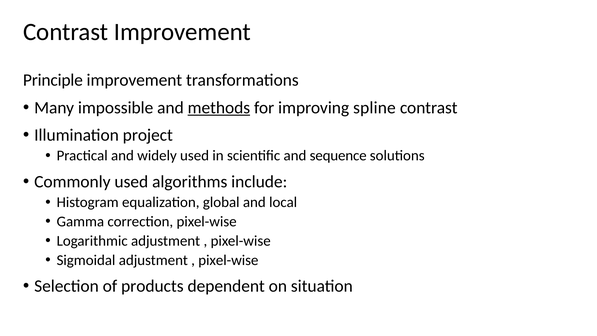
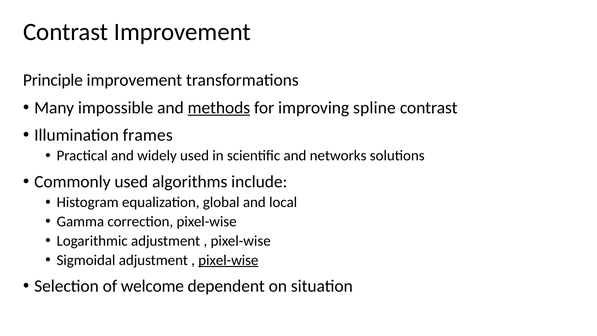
project: project -> frames
sequence: sequence -> networks
pixel-wise at (228, 260) underline: none -> present
products: products -> welcome
